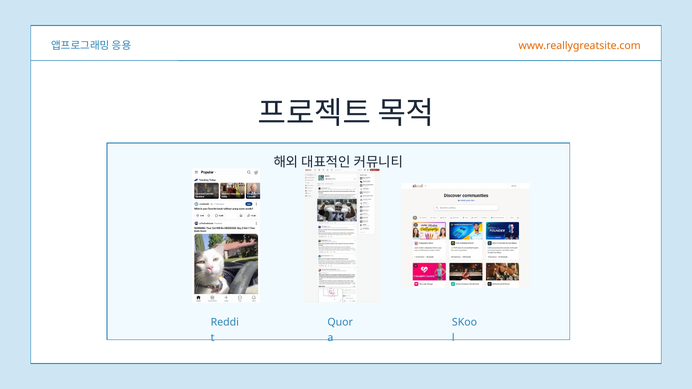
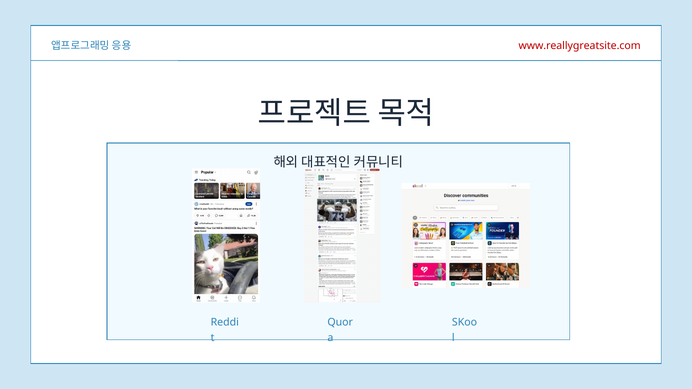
www.reallygreatsite.com colour: orange -> red
